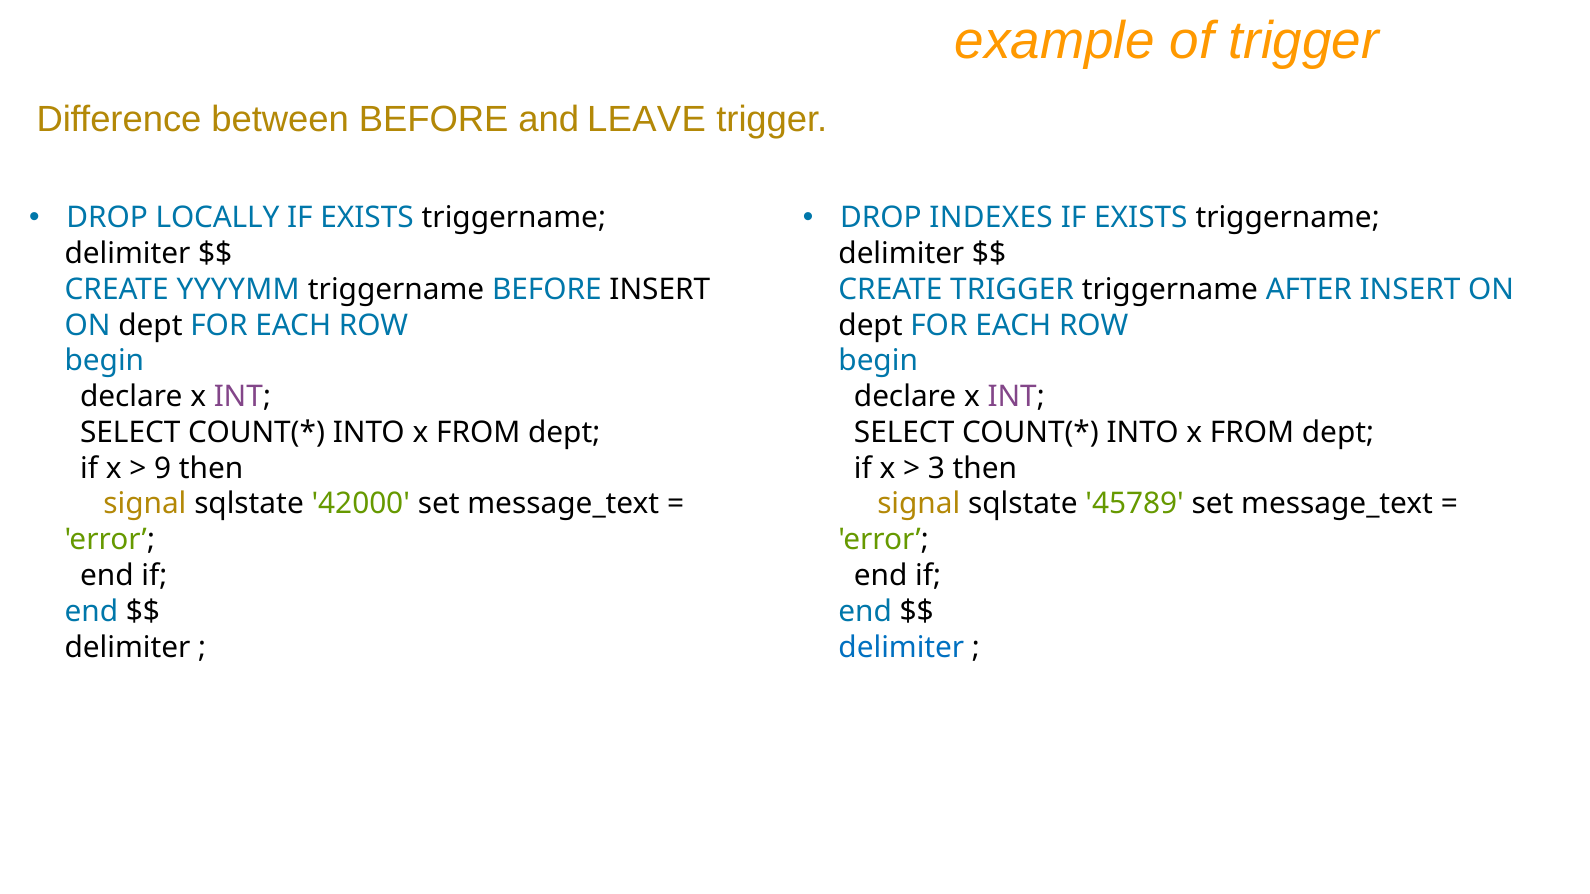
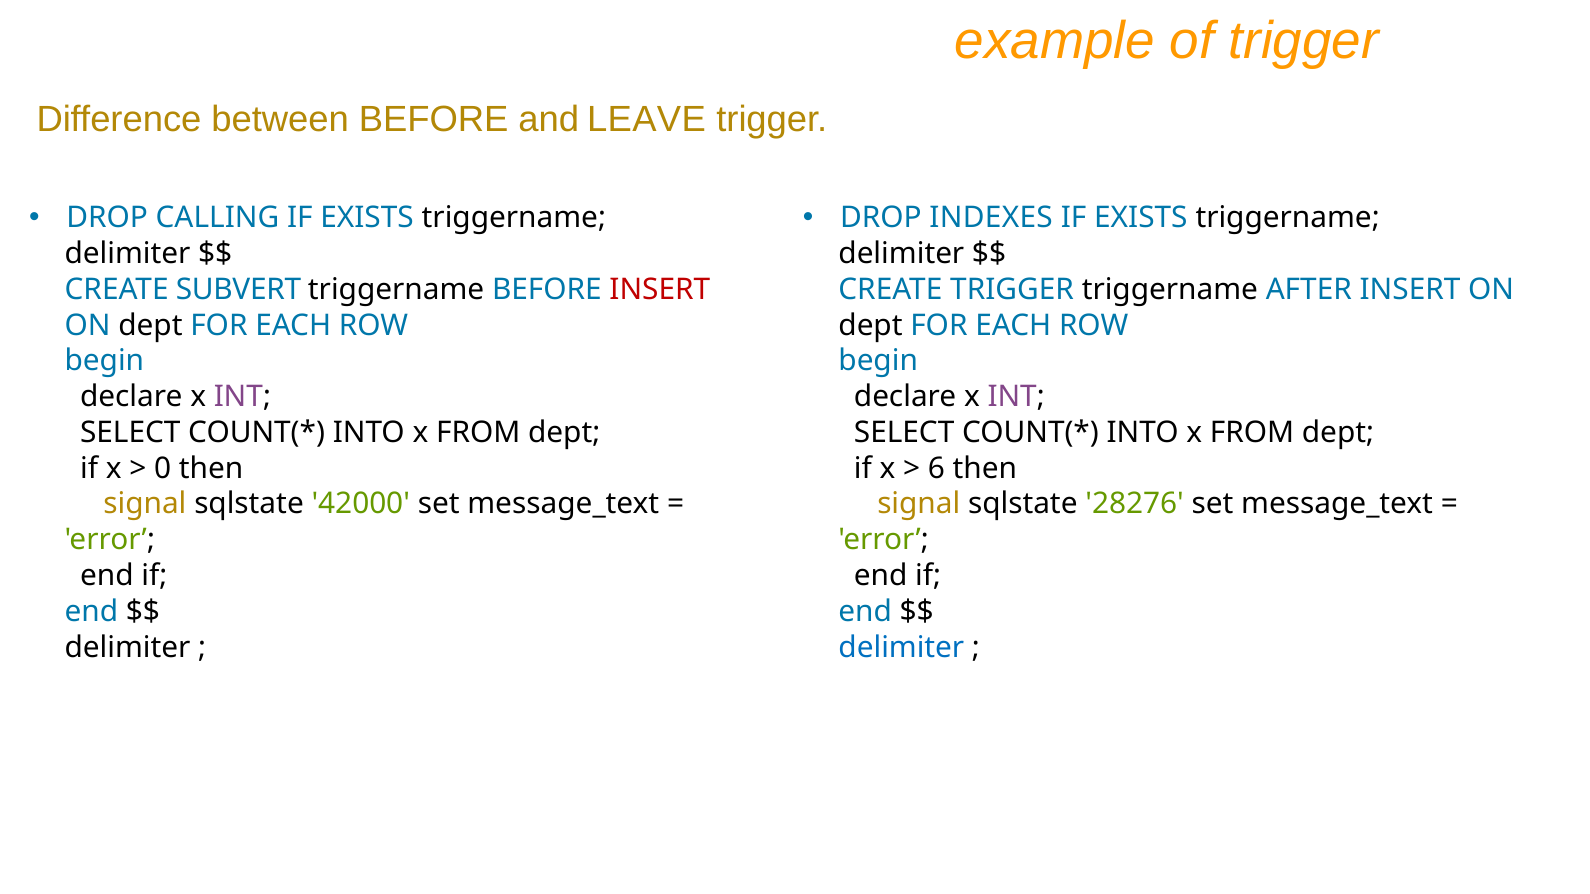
LOCALLY: LOCALLY -> CALLING
YYYYMM: YYYYMM -> SUBVERT
INSERT at (660, 290) colour: black -> red
9: 9 -> 0
3: 3 -> 6
45789: 45789 -> 28276
